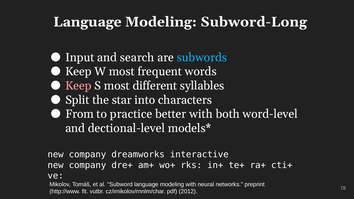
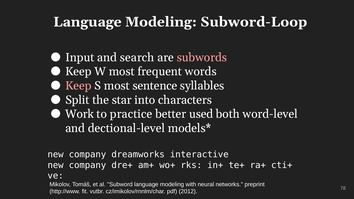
Subword-Long: Subword-Long -> Subword-Loop
subwords colour: light blue -> pink
different: different -> sentence
From: From -> Work
better with: with -> used
